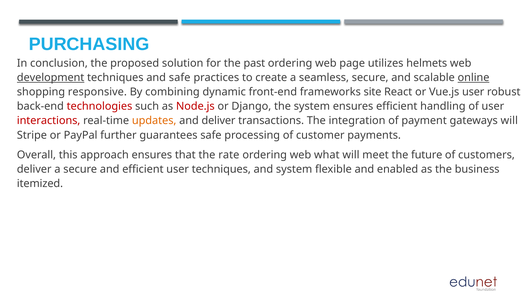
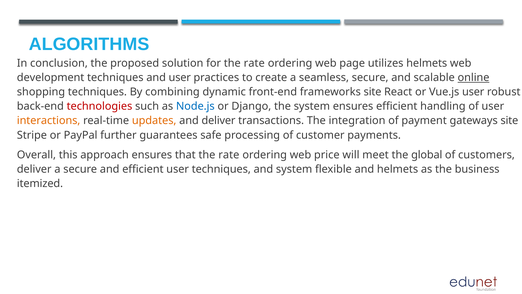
PURCHASING: PURCHASING -> ALGORITHMS
for the past: past -> rate
development underline: present -> none
and safe: safe -> user
shopping responsive: responsive -> techniques
Node.js colour: red -> blue
interactions colour: red -> orange
gateways will: will -> site
what: what -> price
future: future -> global
and enabled: enabled -> helmets
